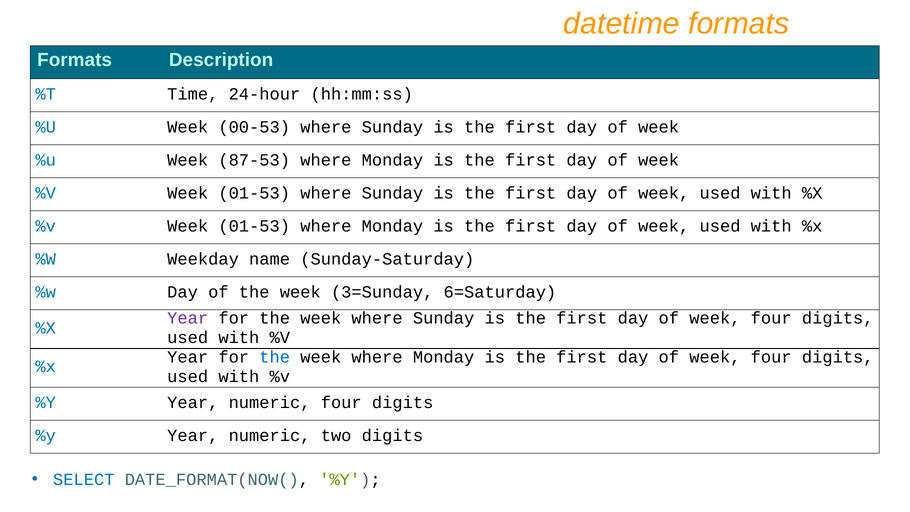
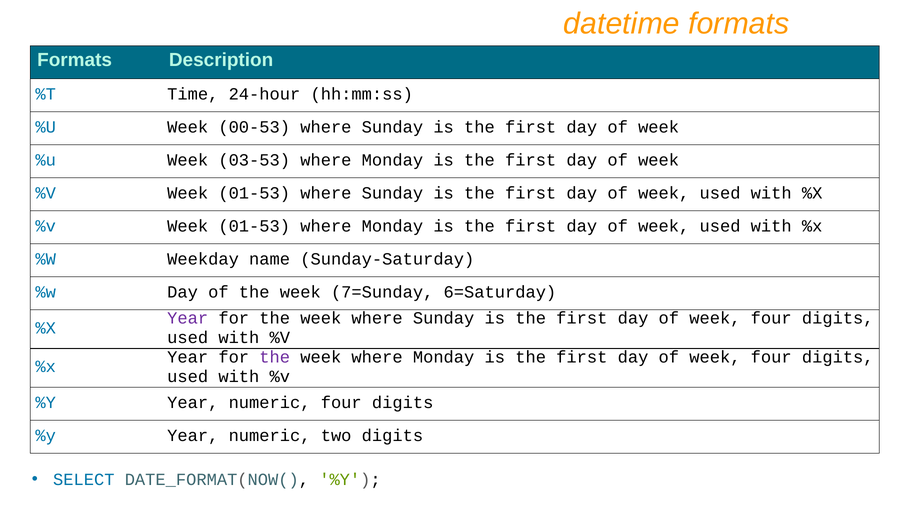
87-53: 87-53 -> 03-53
3=Sunday: 3=Sunday -> 7=Sunday
the at (275, 357) colour: blue -> purple
